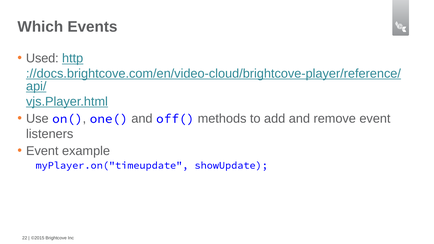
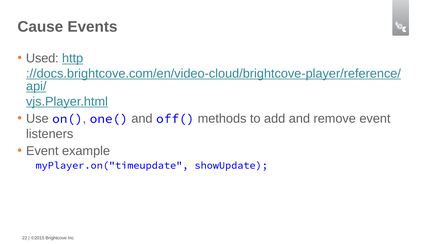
Which: Which -> Cause
